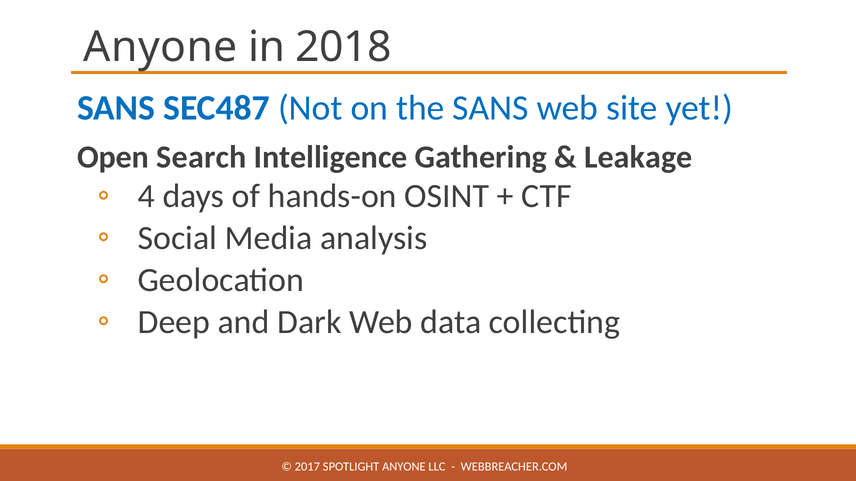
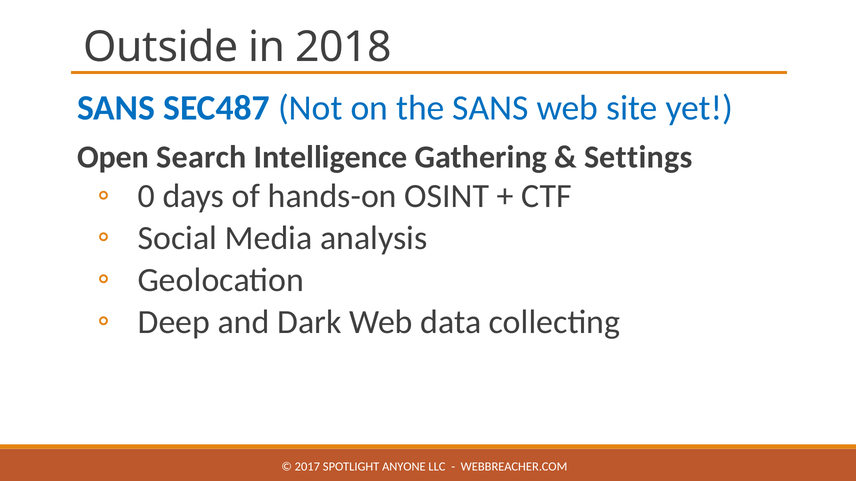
Anyone at (160, 47): Anyone -> Outside
Leakage: Leakage -> Settings
4: 4 -> 0
